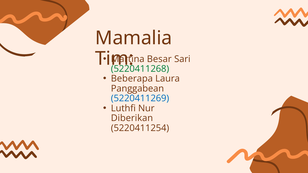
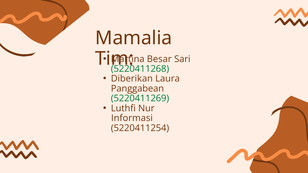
Beberapa: Beberapa -> Diberikan
5220411269 colour: blue -> green
Diberikan: Diberikan -> Informasi
